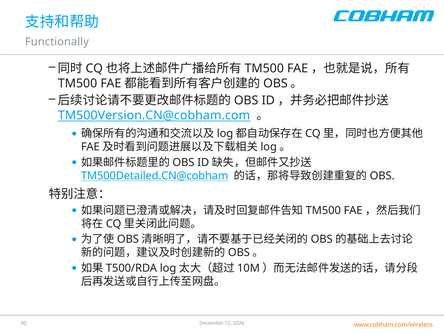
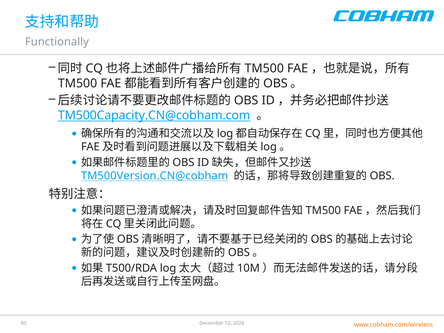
TM500Version.CN@cobham.com: TM500Version.CN@cobham.com -> TM500Capacity.CN@cobham.com
TM500Detailed.CN@cobham: TM500Detailed.CN@cobham -> TM500Version.CN@cobham
